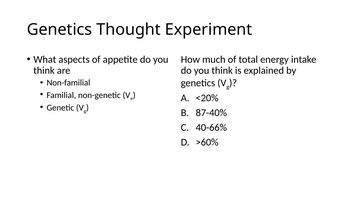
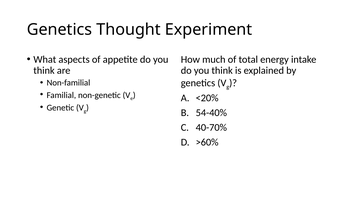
87-40%: 87-40% -> 54-40%
40-66%: 40-66% -> 40-70%
